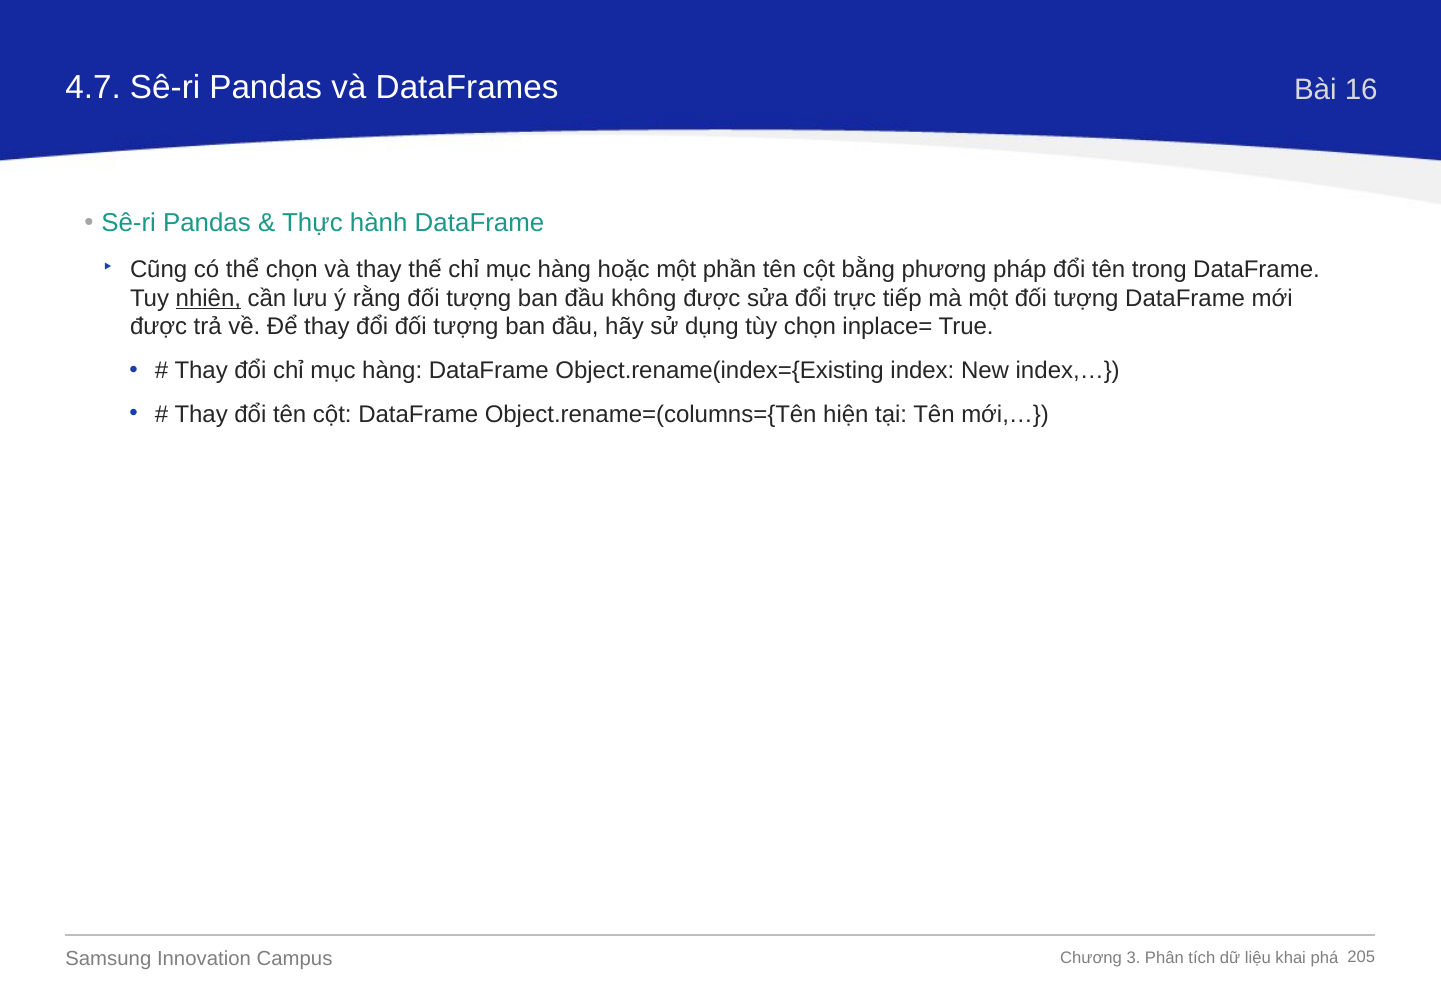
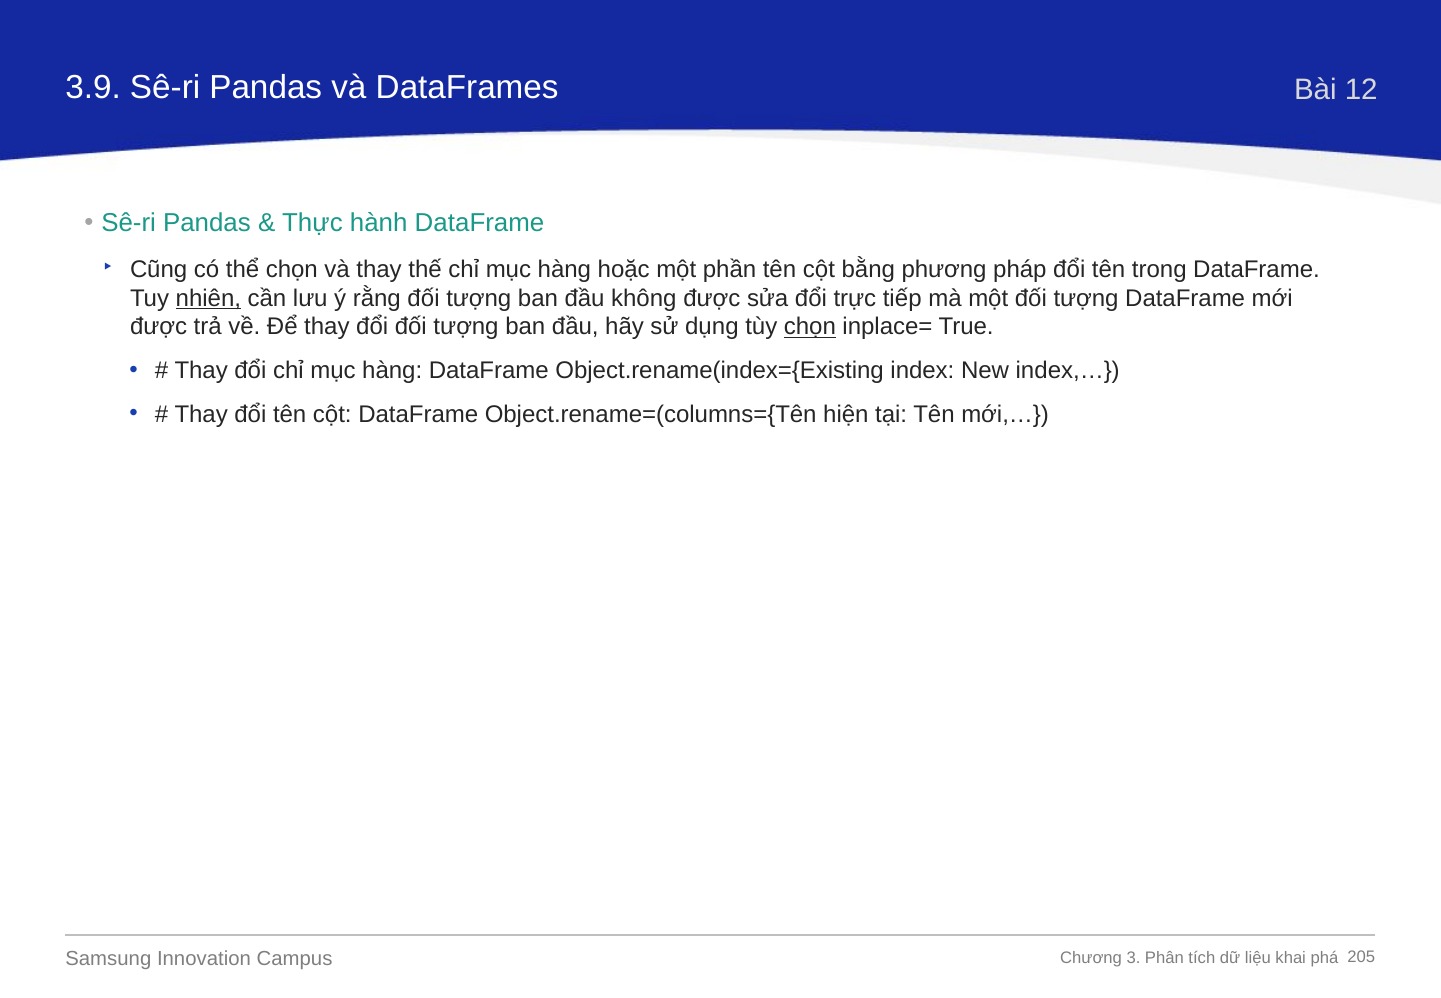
4.7: 4.7 -> 3.9
16: 16 -> 12
chọn at (810, 327) underline: none -> present
